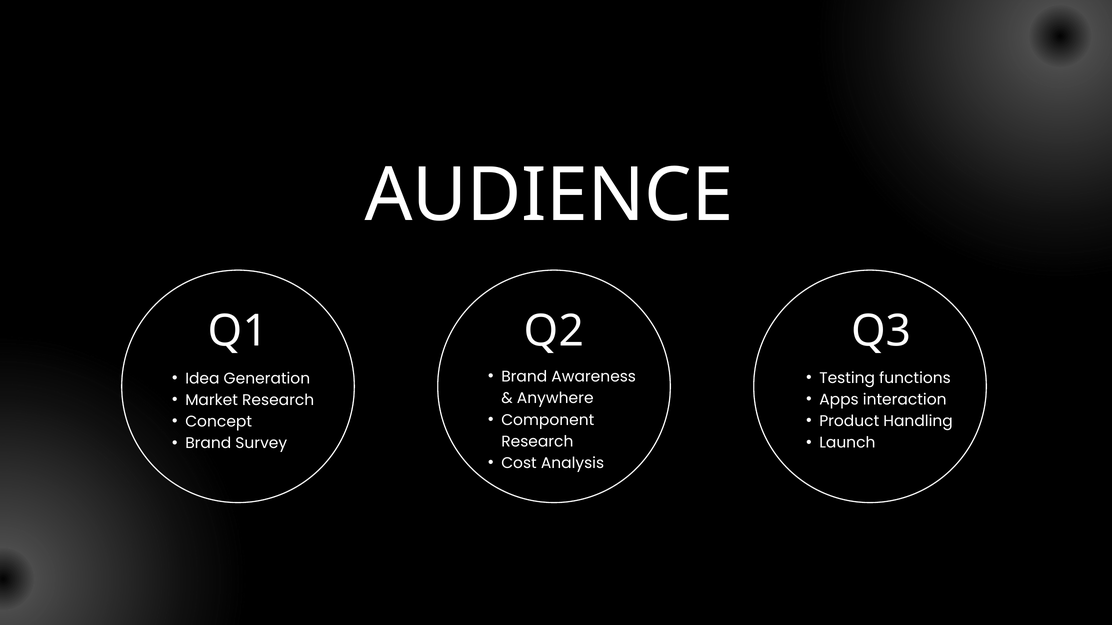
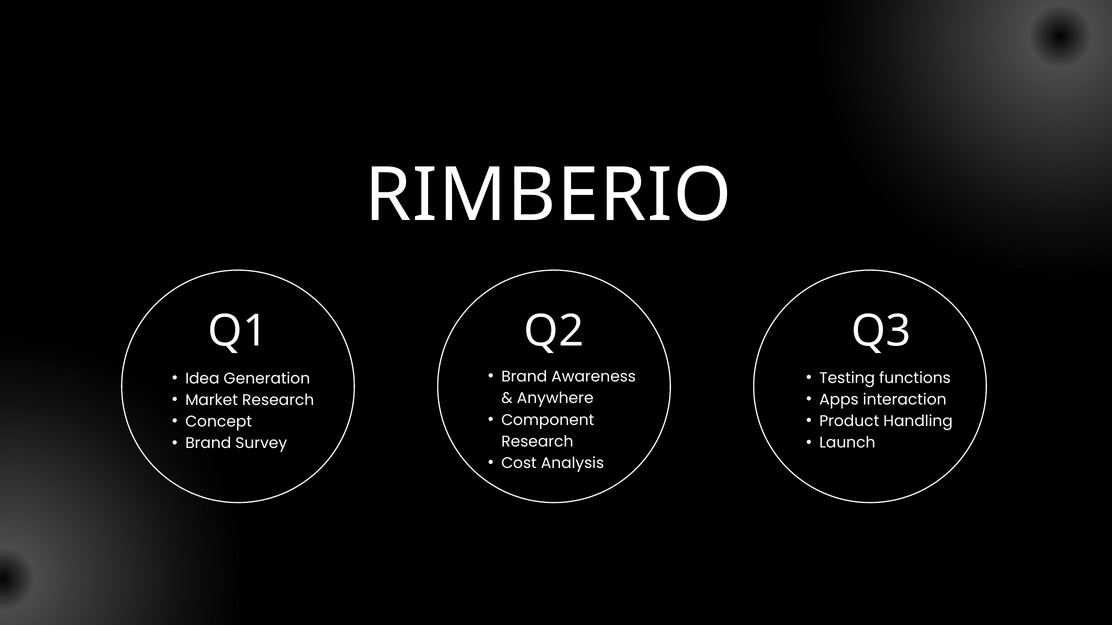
AUDIENCE: AUDIENCE -> RIMBERIO
